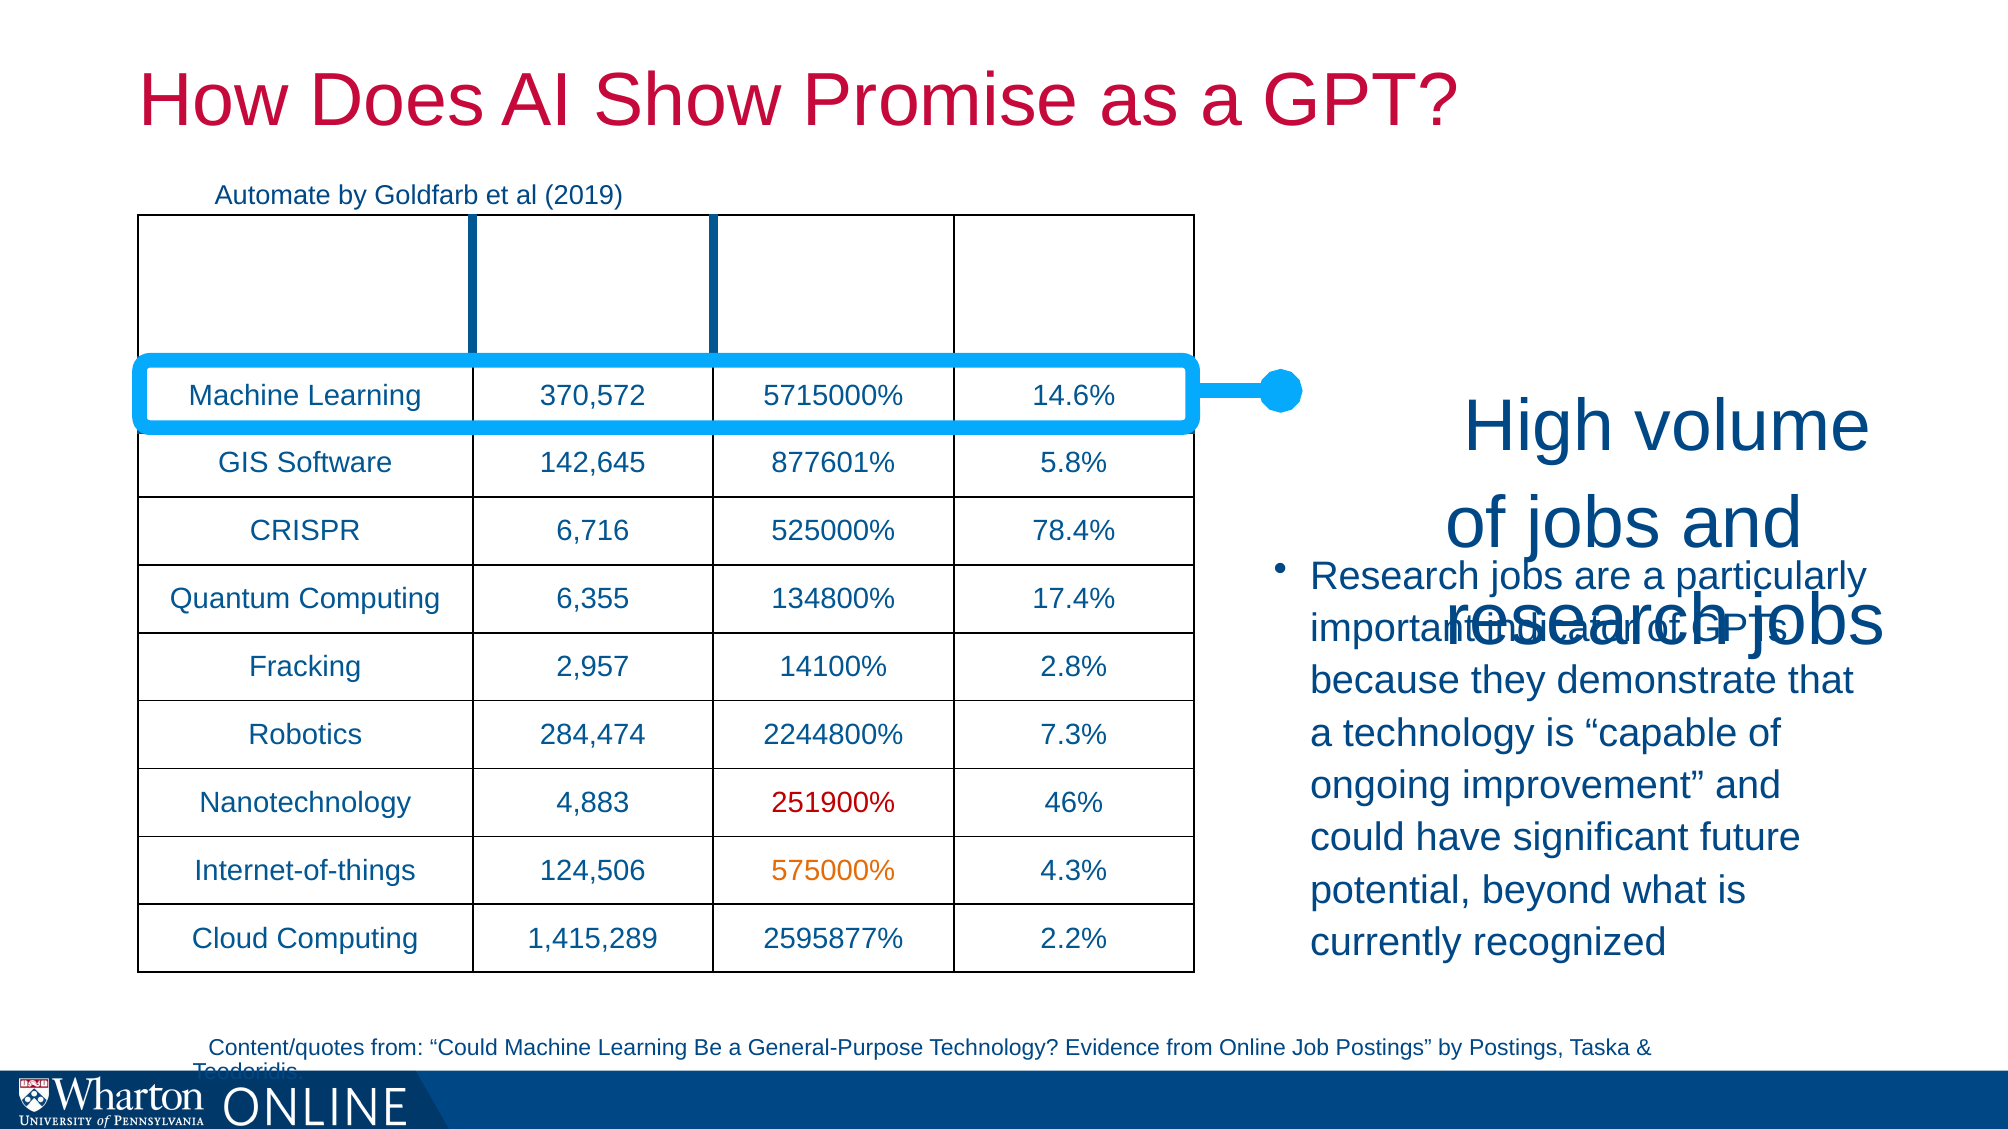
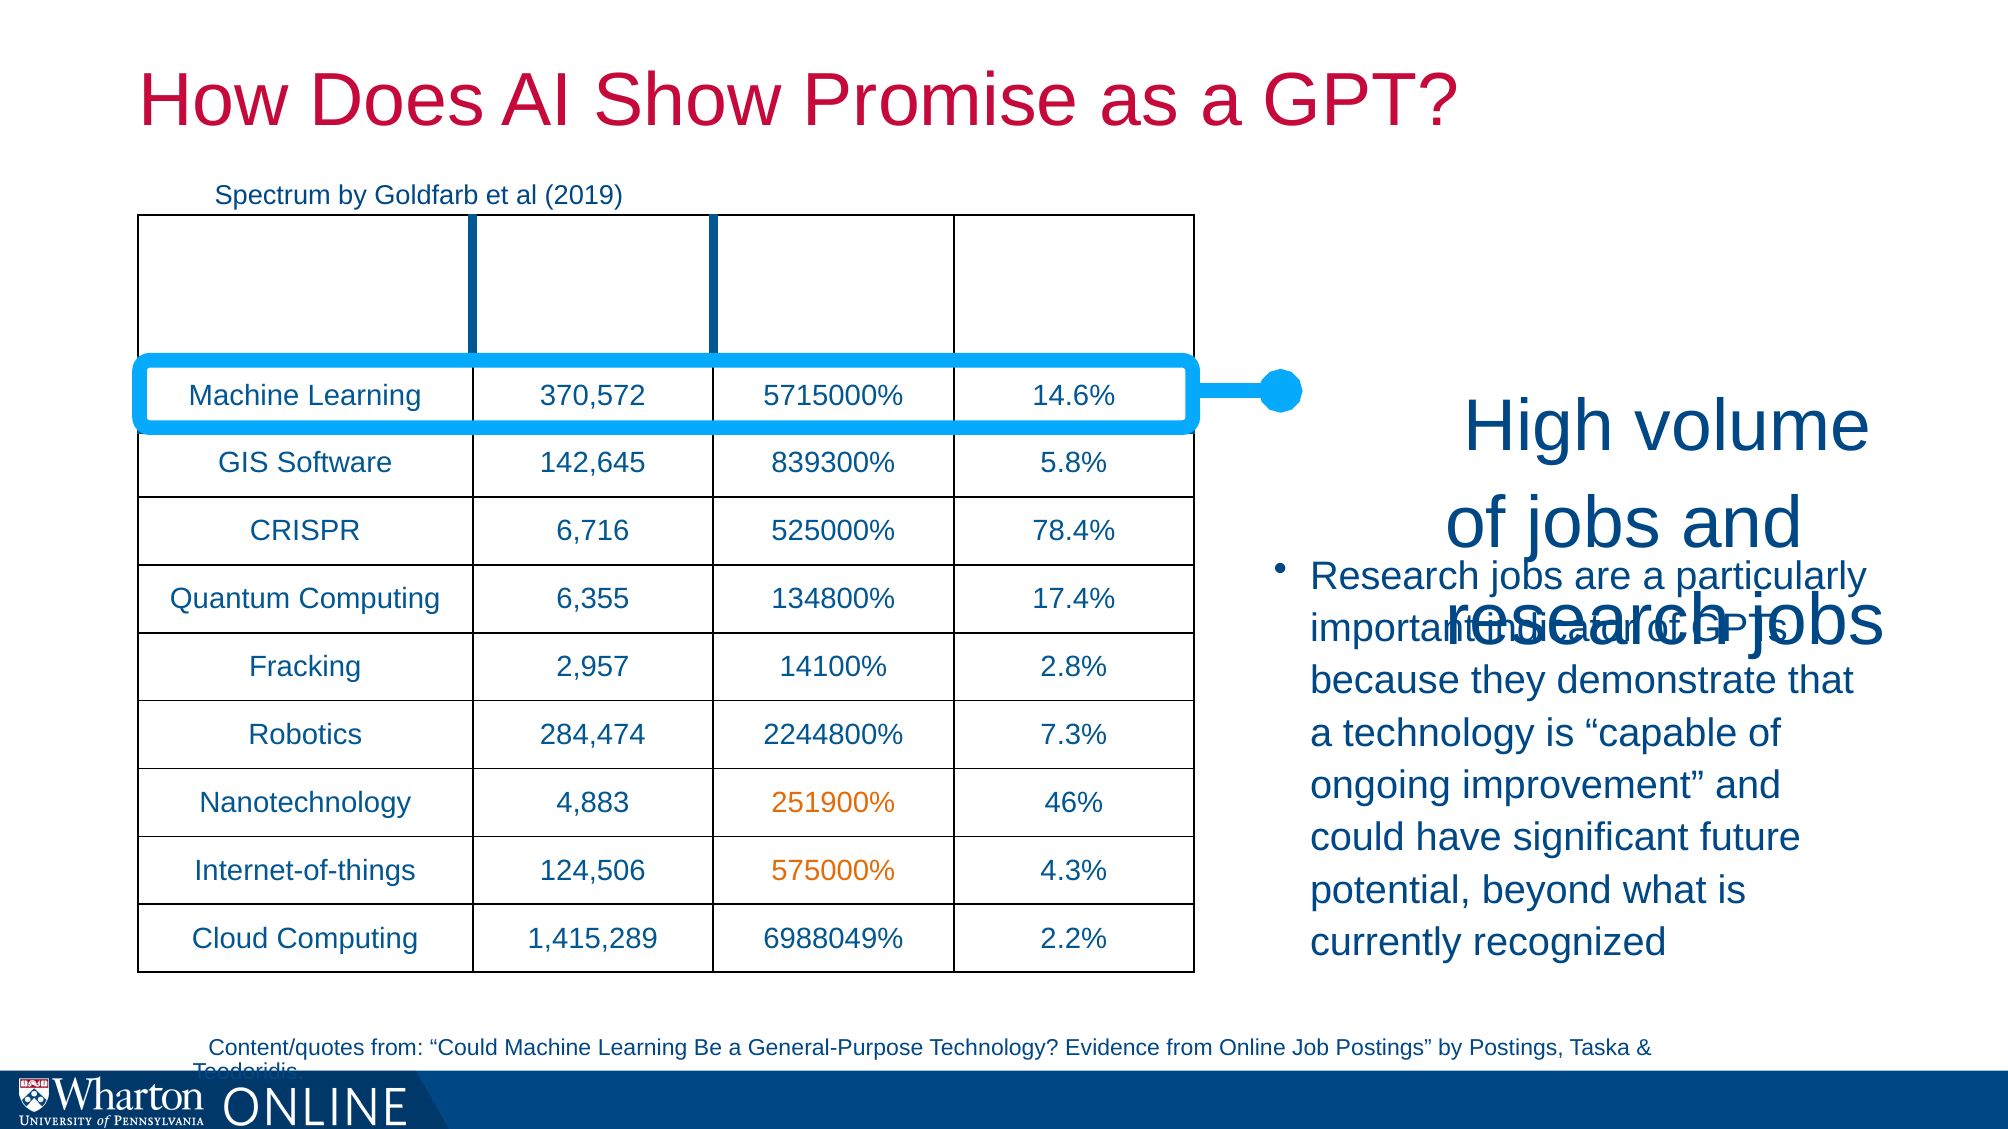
Automate: Automate -> Spectrum
877601%: 877601% -> 839300%
251900% colour: red -> orange
2595877%: 2595877% -> 6988049%
